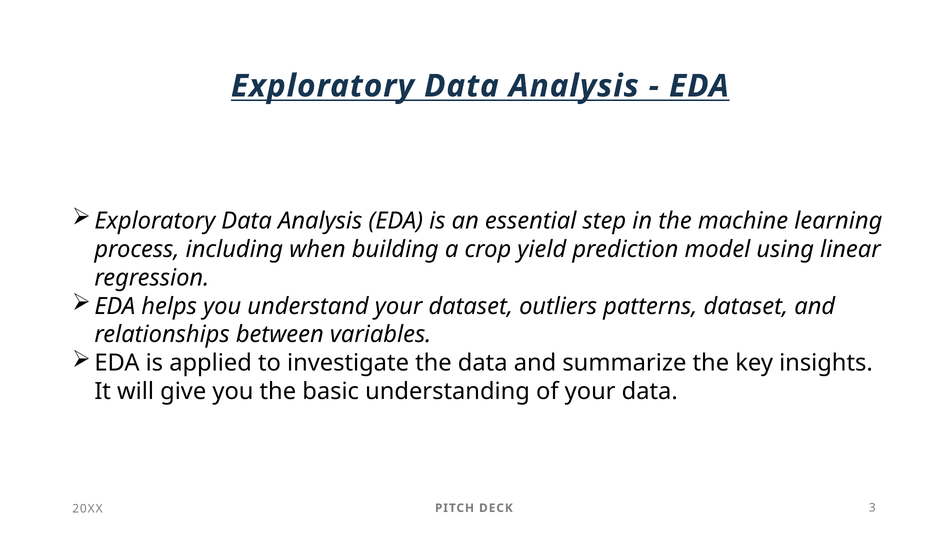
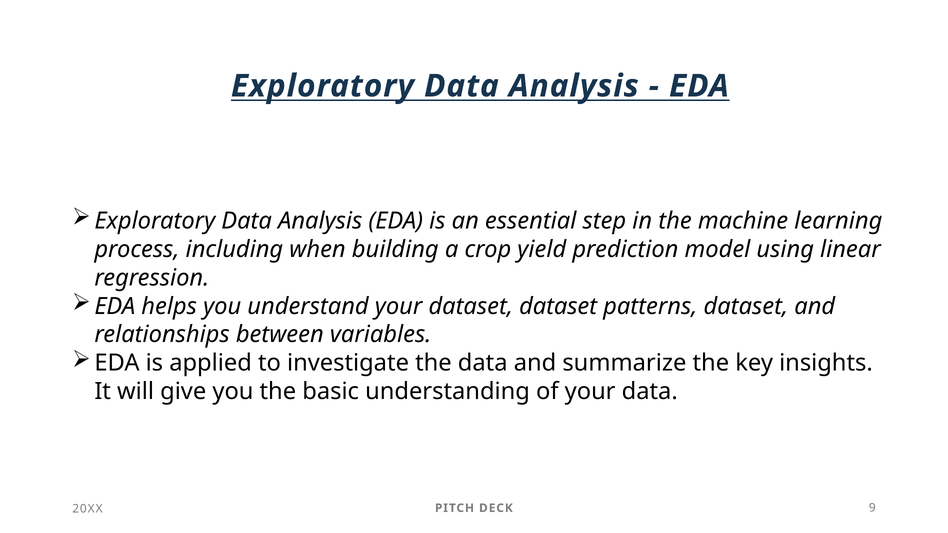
dataset outliers: outliers -> dataset
3: 3 -> 9
